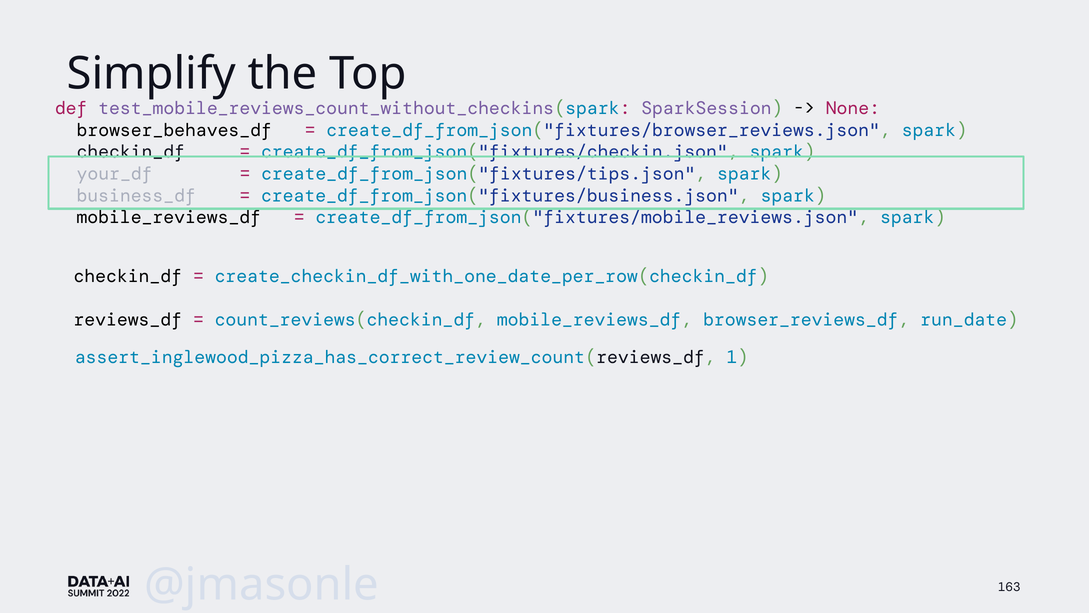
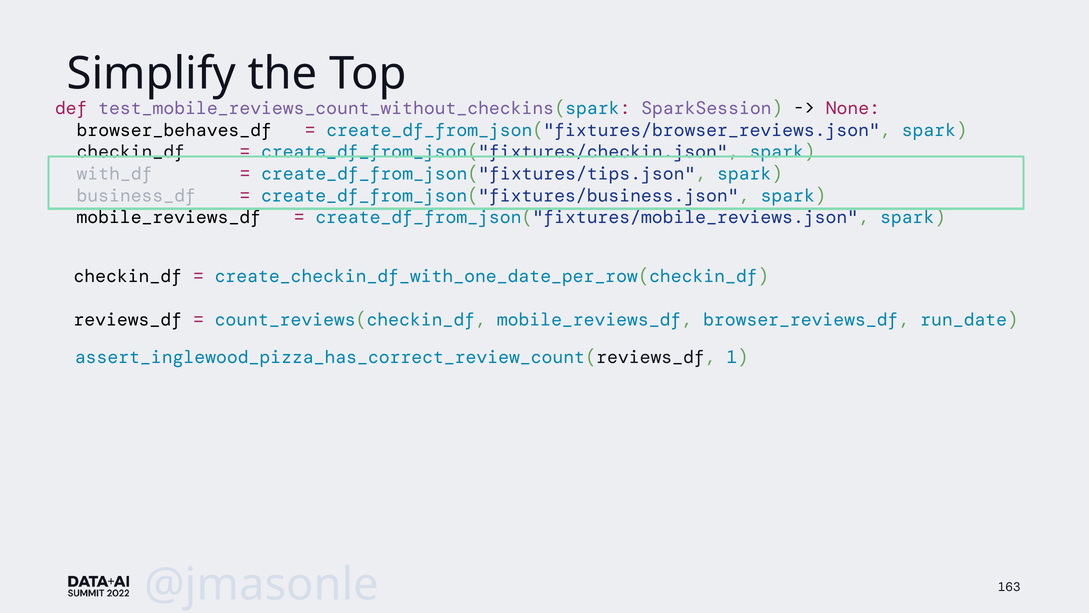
your_df: your_df -> with_df
